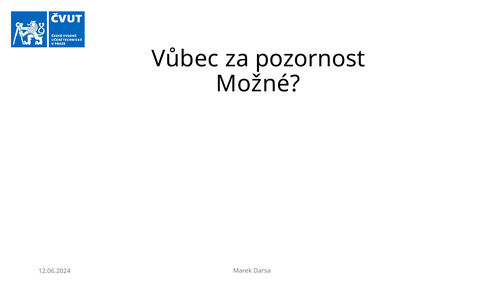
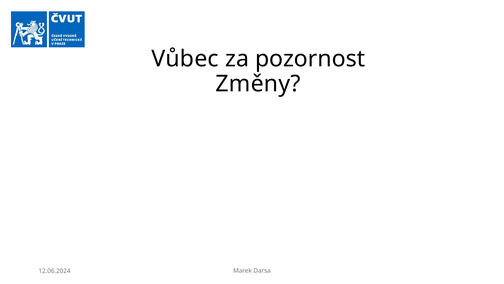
Možné: Možné -> Změny
